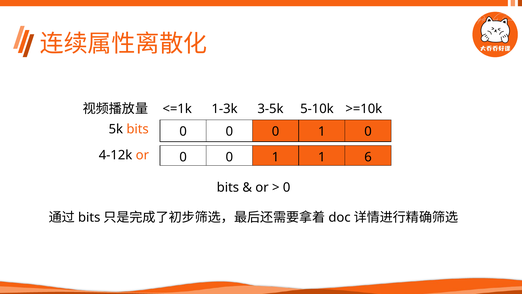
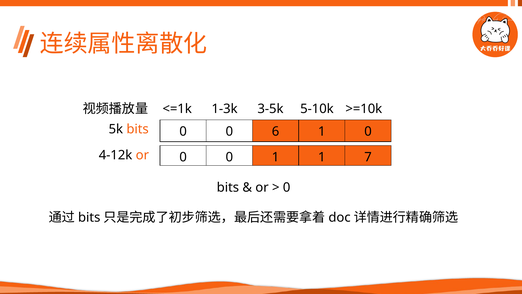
0 0 0: 0 -> 6
6: 6 -> 7
